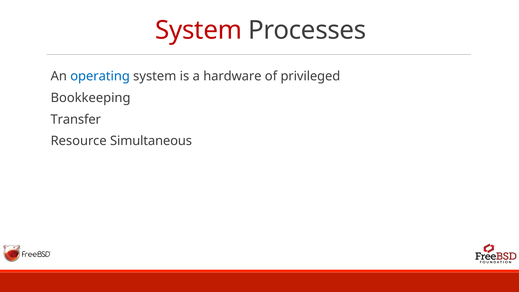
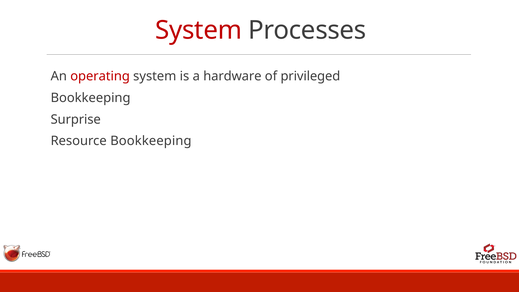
operating colour: blue -> red
Transfer: Transfer -> Surprise
Resource Simultaneous: Simultaneous -> Bookkeeping
